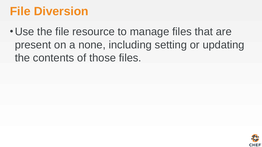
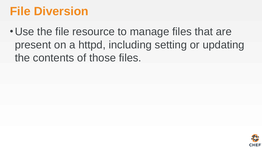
none: none -> httpd
